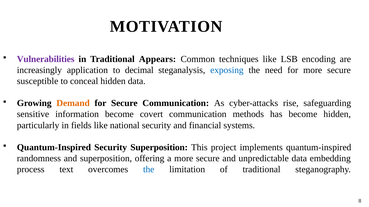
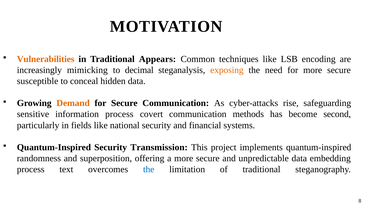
Vulnerabilities colour: purple -> orange
application: application -> mimicking
exposing colour: blue -> orange
information become: become -> process
become hidden: hidden -> second
Security Superposition: Superposition -> Transmission
